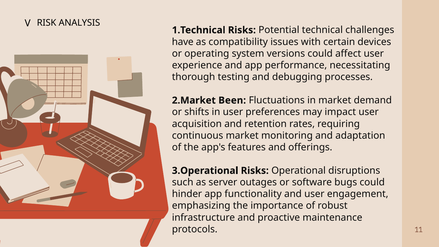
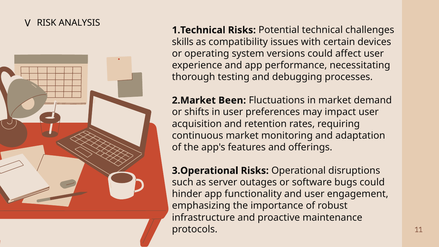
have: have -> skills
